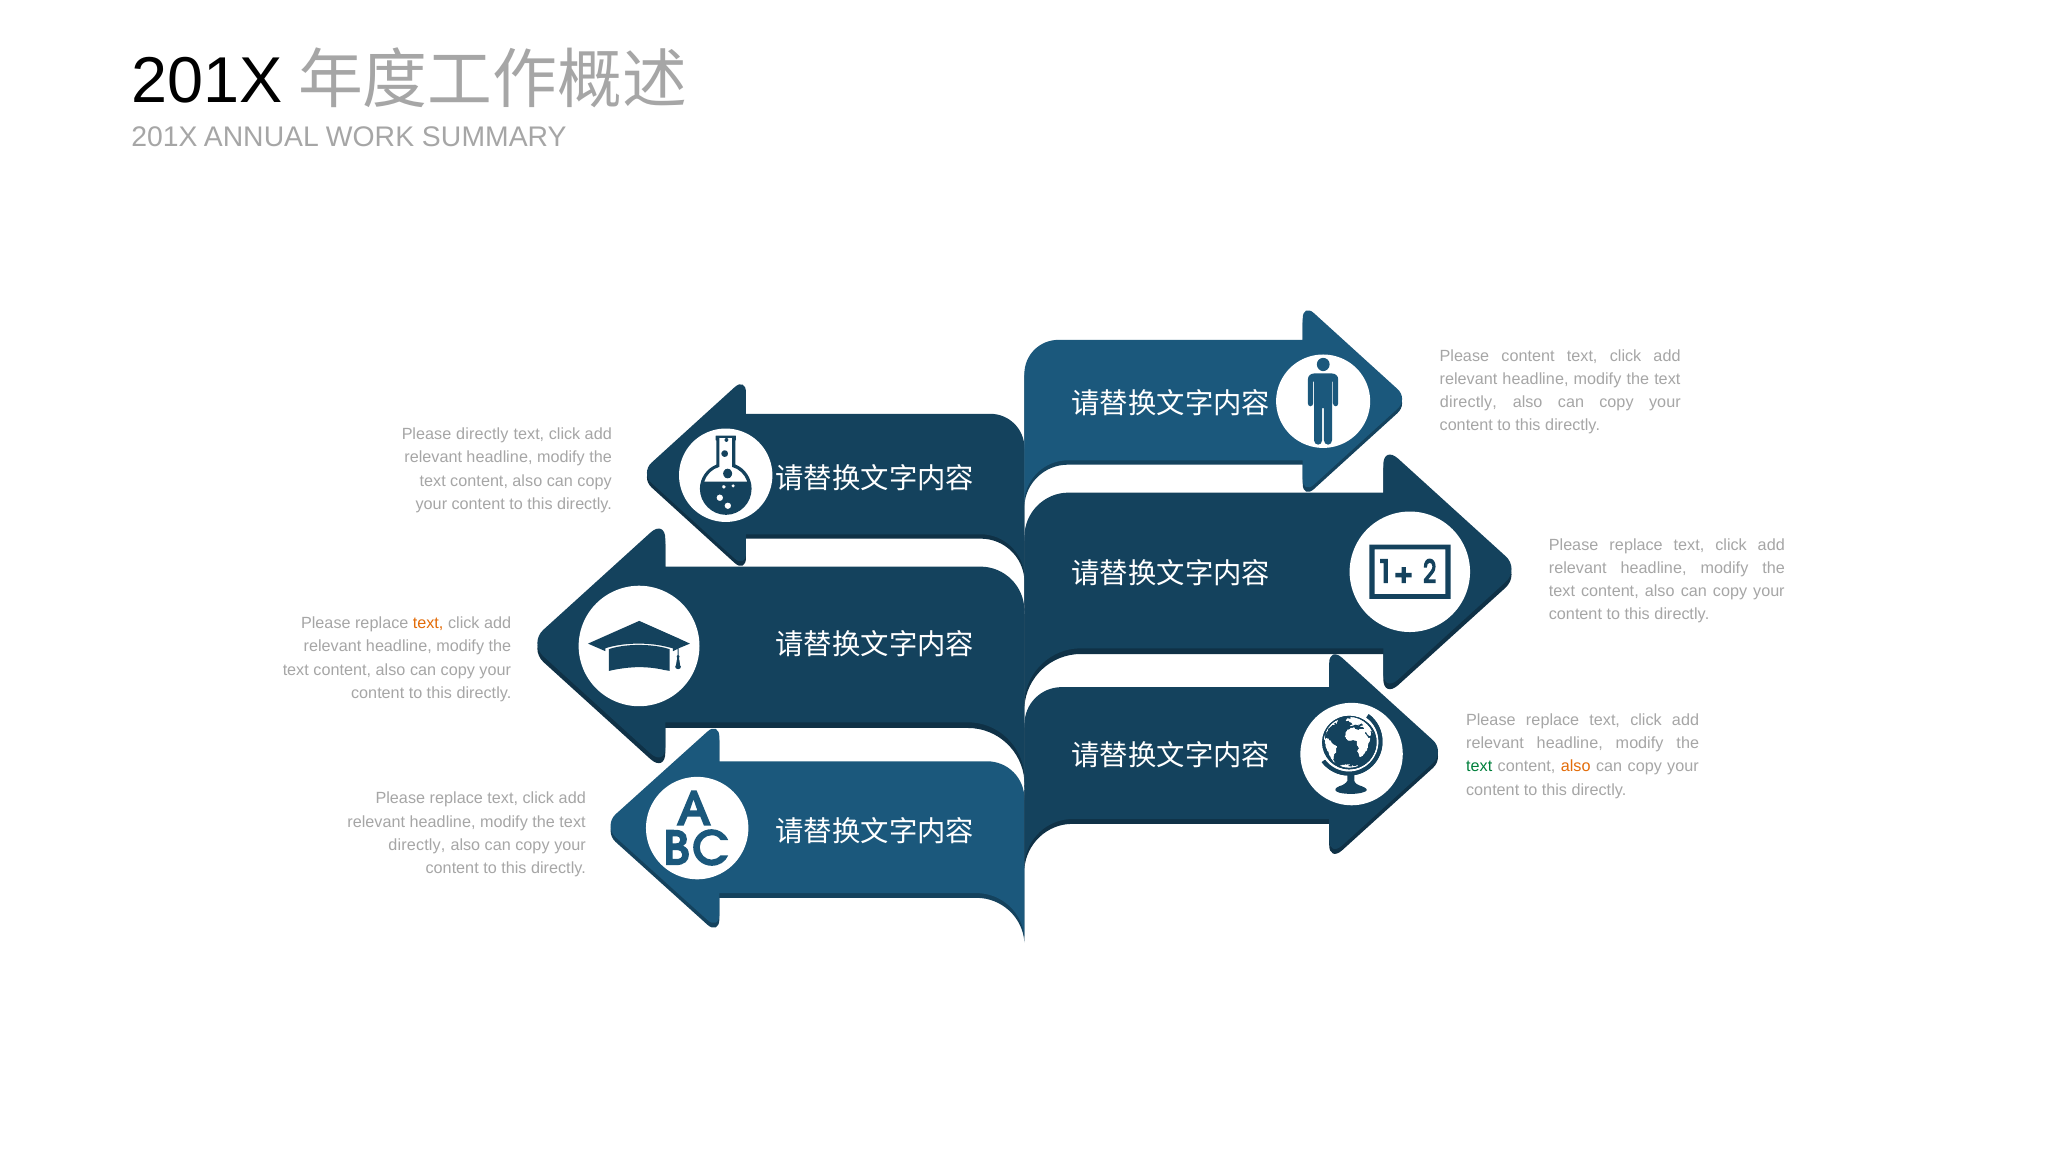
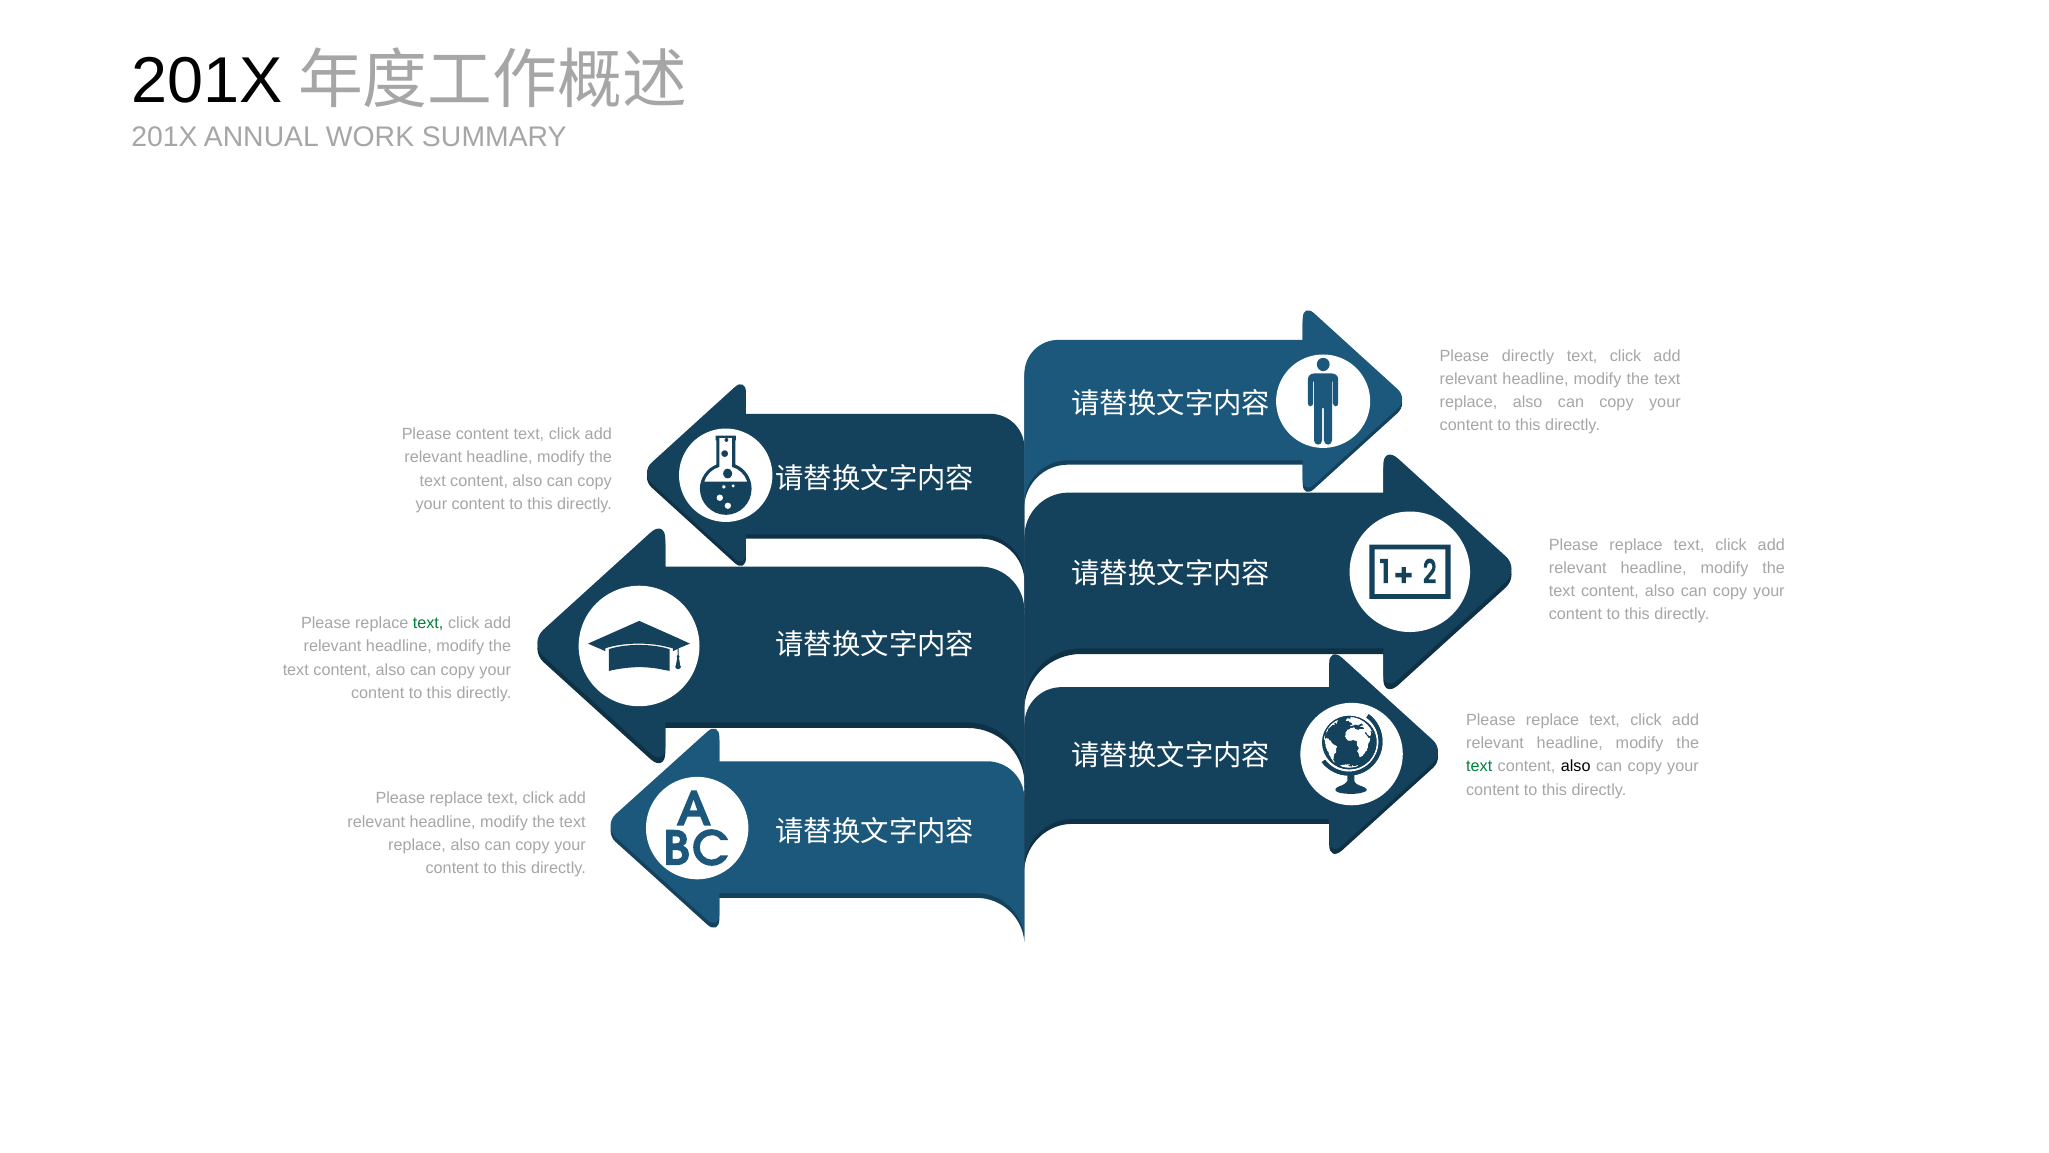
Please content: content -> directly
directly at (1468, 402): directly -> replace
Please directly: directly -> content
text at (428, 623) colour: orange -> green
also at (1576, 766) colour: orange -> black
directly at (417, 845): directly -> replace
